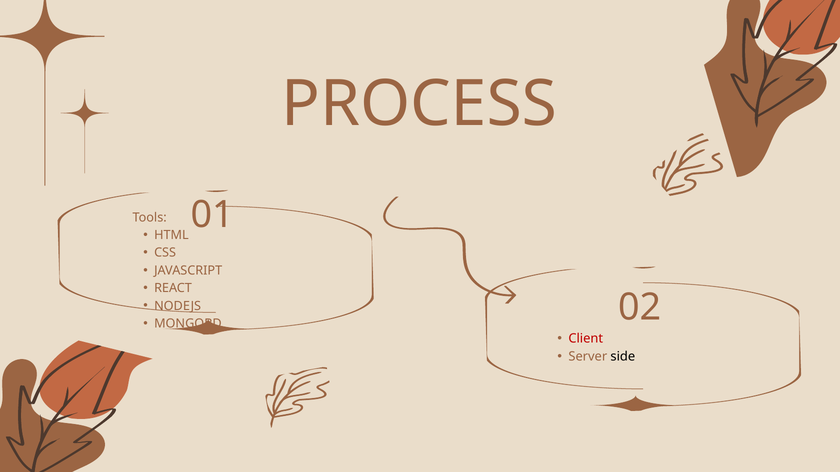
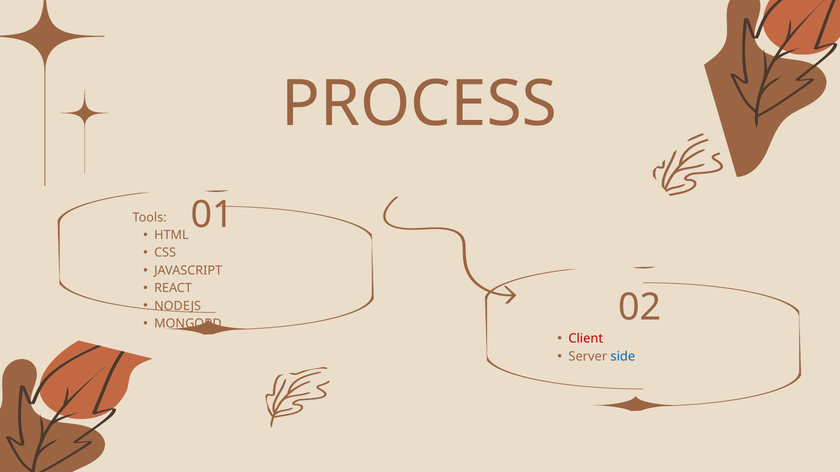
side colour: black -> blue
